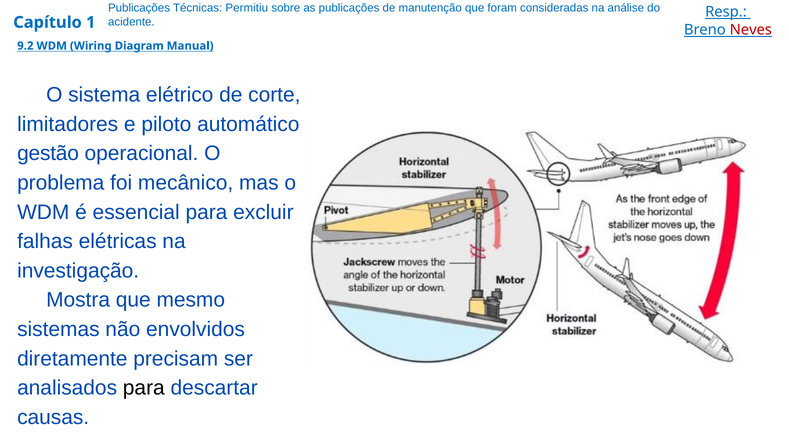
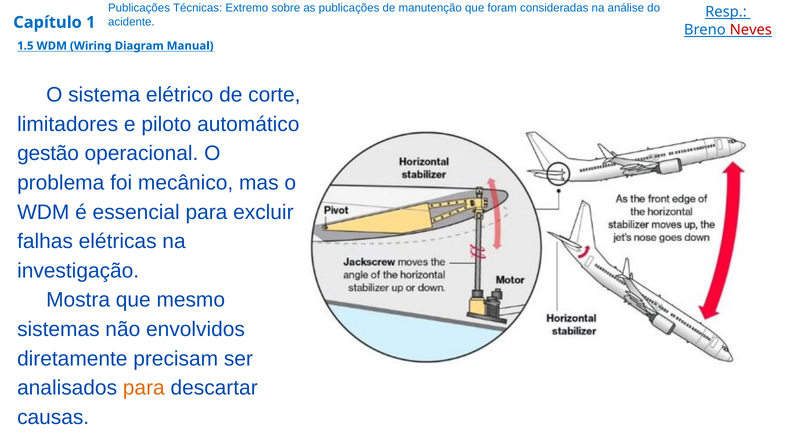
Permitiu: Permitiu -> Extremo
9.2: 9.2 -> 1.5
para at (144, 388) colour: black -> orange
